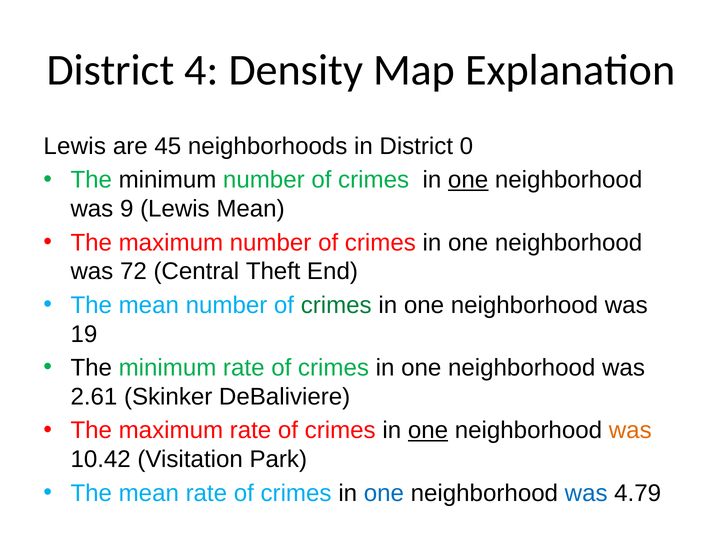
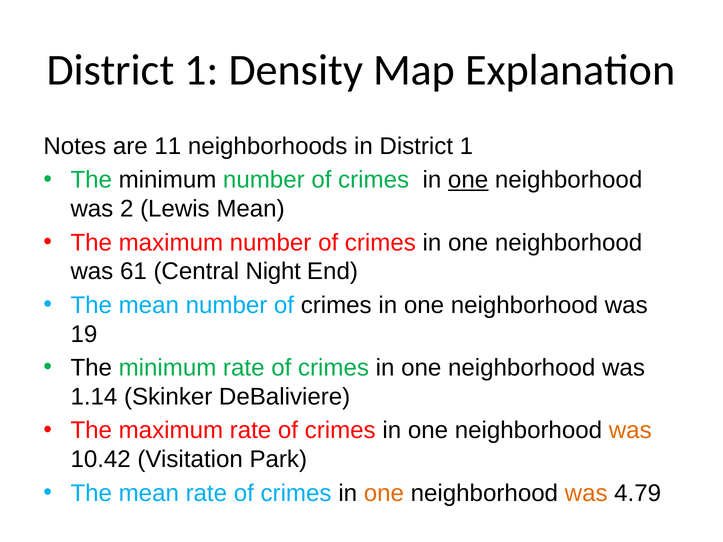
4 at (201, 70): 4 -> 1
Lewis at (75, 146): Lewis -> Notes
45: 45 -> 11
in District 0: 0 -> 1
9: 9 -> 2
72: 72 -> 61
Theft: Theft -> Night
crimes at (336, 305) colour: green -> black
2.61: 2.61 -> 1.14
one at (428, 431) underline: present -> none
one at (384, 493) colour: blue -> orange
was at (586, 493) colour: blue -> orange
